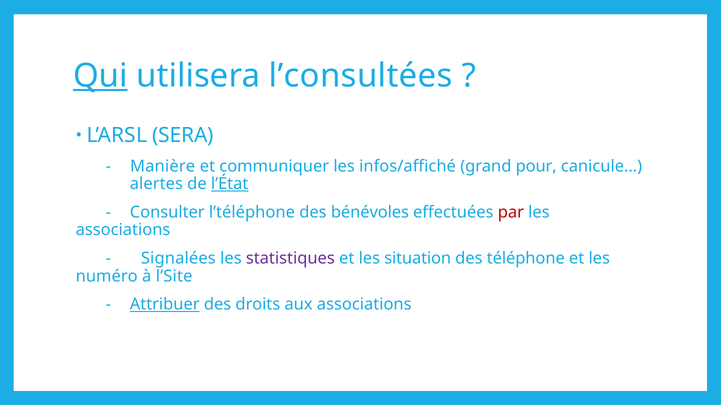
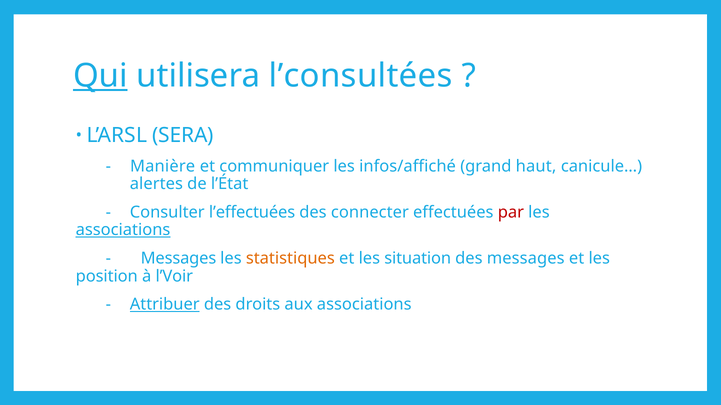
pour: pour -> haut
l’État underline: present -> none
l’téléphone: l’téléphone -> l’effectuées
bénévoles: bénévoles -> connecter
associations at (123, 230) underline: none -> present
Signalées at (178, 259): Signalées -> Messages
statistiques colour: purple -> orange
des téléphone: téléphone -> messages
numéro: numéro -> position
l’Site: l’Site -> l’Voir
